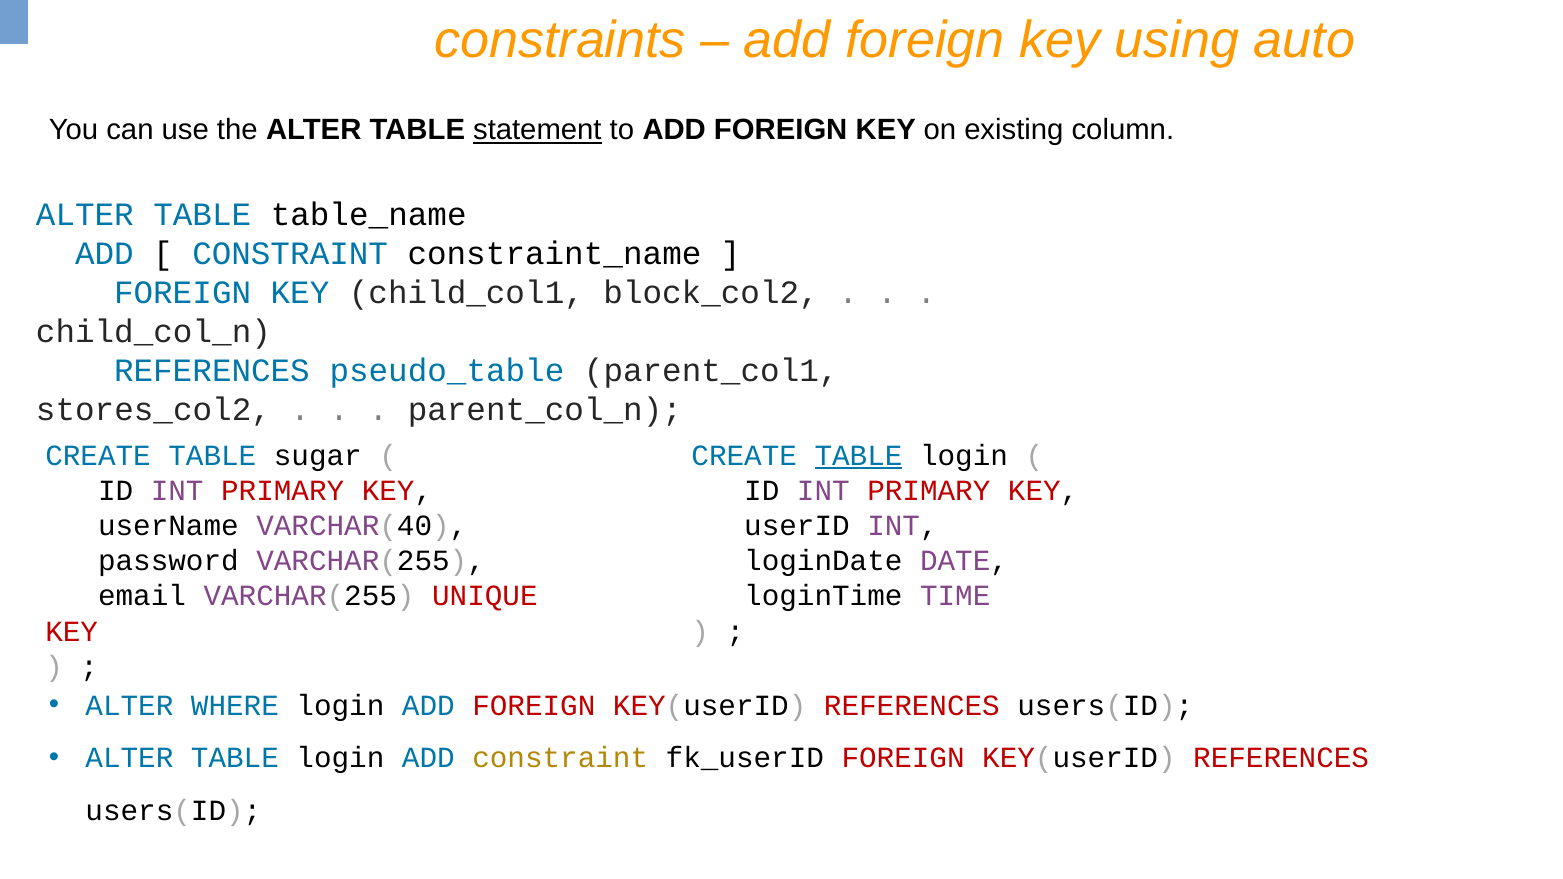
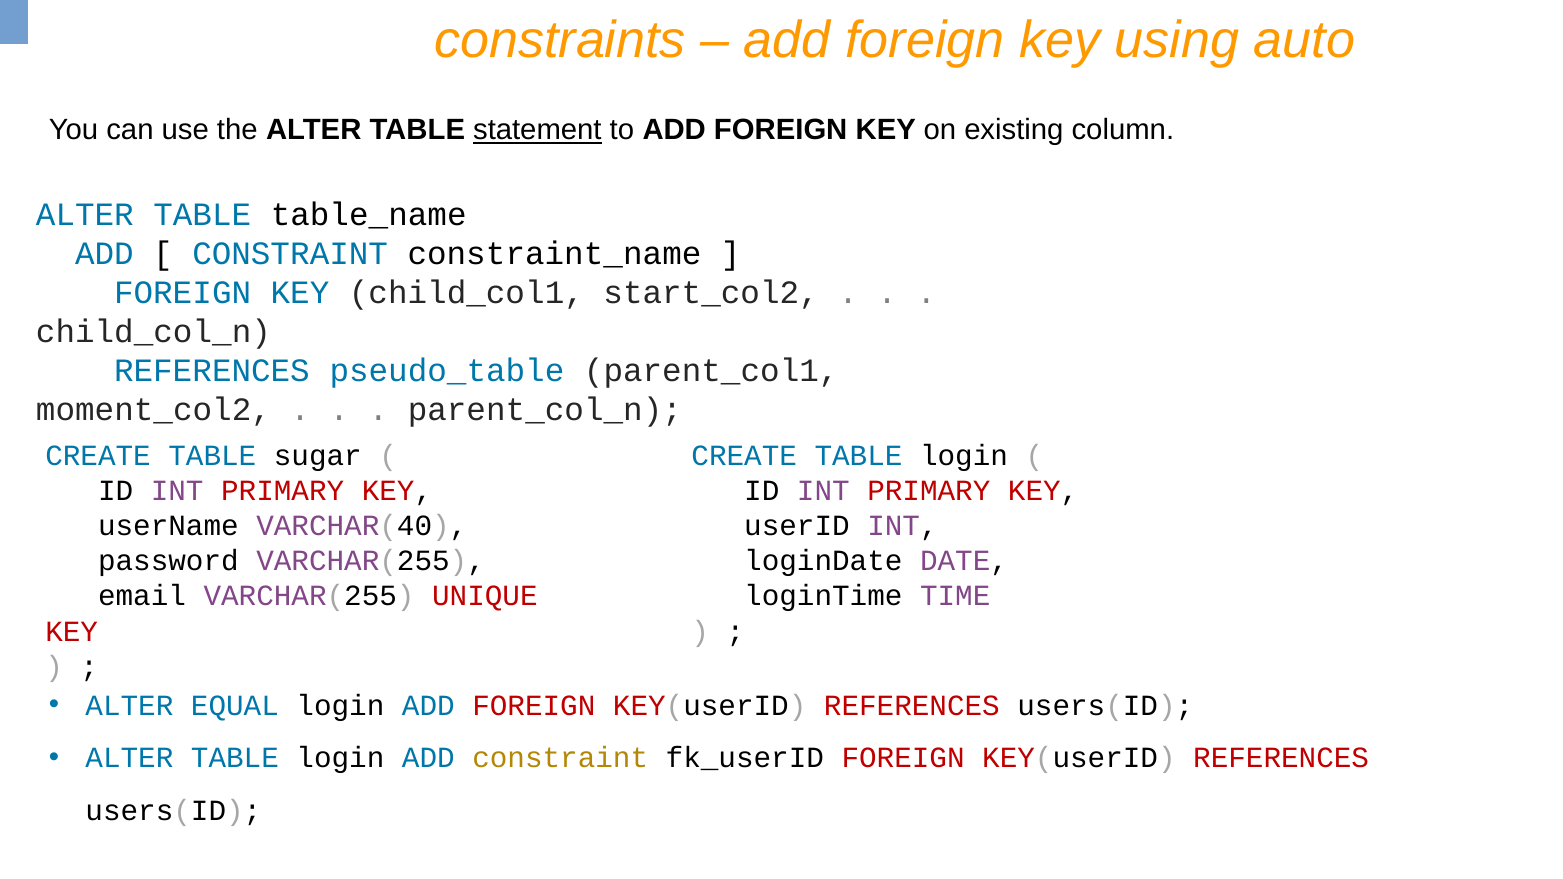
block_col2: block_col2 -> start_col2
stores_col2: stores_col2 -> moment_col2
TABLE at (859, 456) underline: present -> none
WHERE: WHERE -> EQUAL
